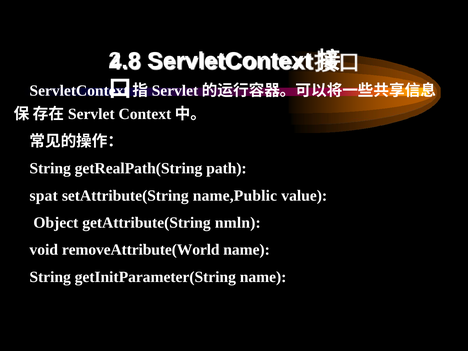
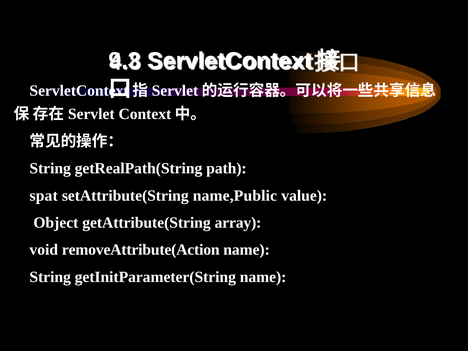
2.8: 2.8 -> 9.3
nmln: nmln -> array
removeAttribute(World: removeAttribute(World -> removeAttribute(Action
